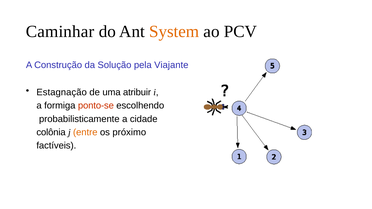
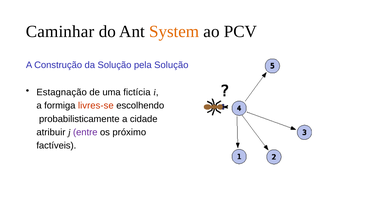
pela Viajante: Viajante -> Solução
atribuir: atribuir -> fictícia
ponto-se: ponto-se -> livres-se
colônia: colônia -> atribuir
entre colour: orange -> purple
